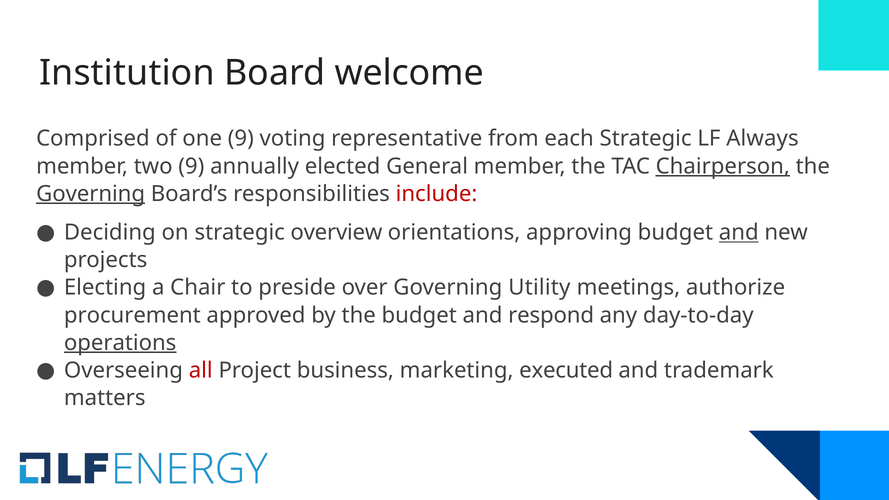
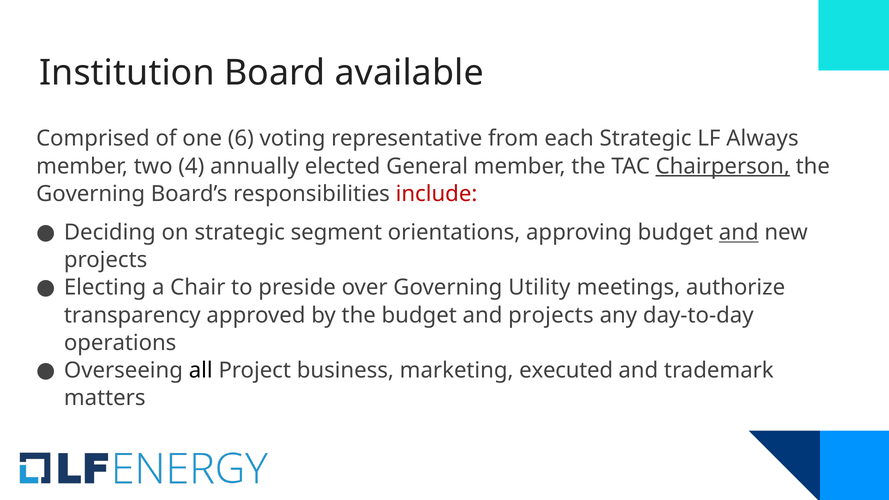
welcome: welcome -> available
one 9: 9 -> 6
two 9: 9 -> 4
Governing at (91, 194) underline: present -> none
overview: overview -> segment
procurement: procurement -> transparency
and respond: respond -> projects
operations underline: present -> none
all colour: red -> black
